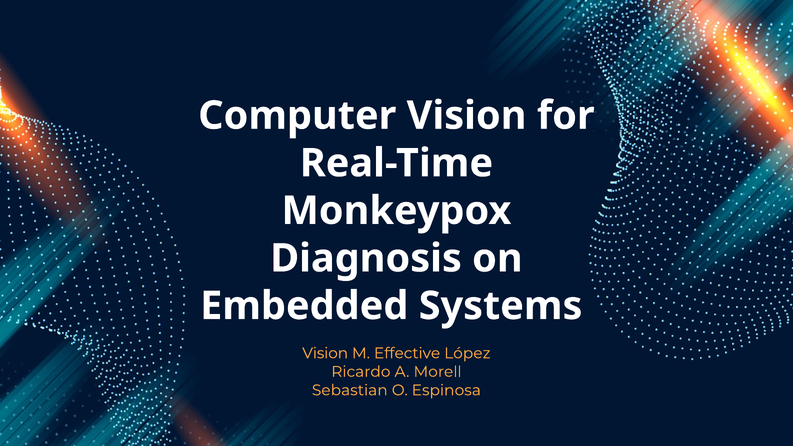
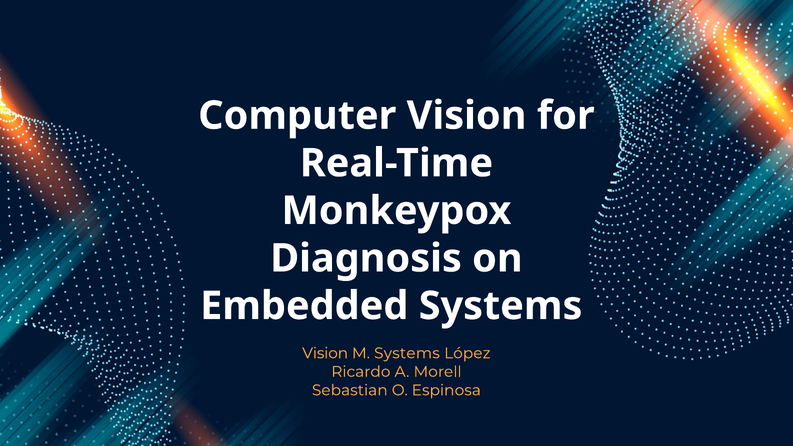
M Effective: Effective -> Systems
